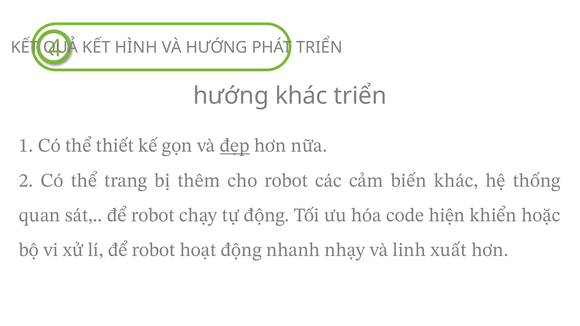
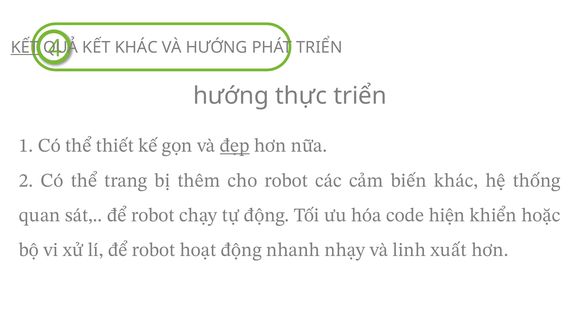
KẾT at (25, 48) underline: none -> present
KẾT HÌNH: HÌNH -> KHÁC
hướng khác: khác -> thực
